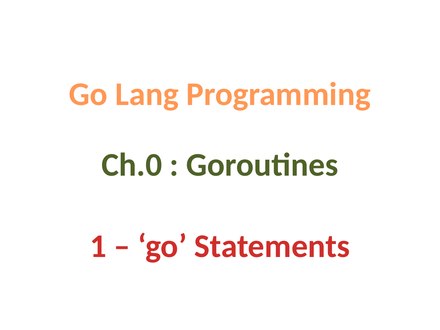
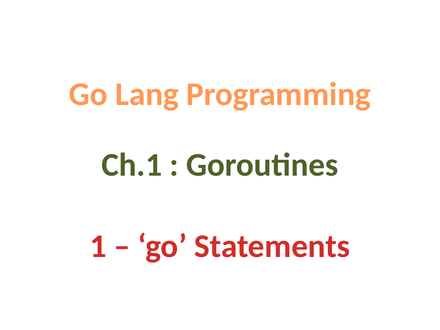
Ch.0: Ch.0 -> Ch.1
